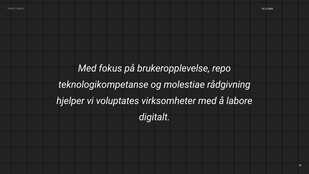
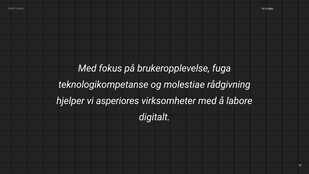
repo: repo -> fuga
voluptates: voluptates -> asperiores
